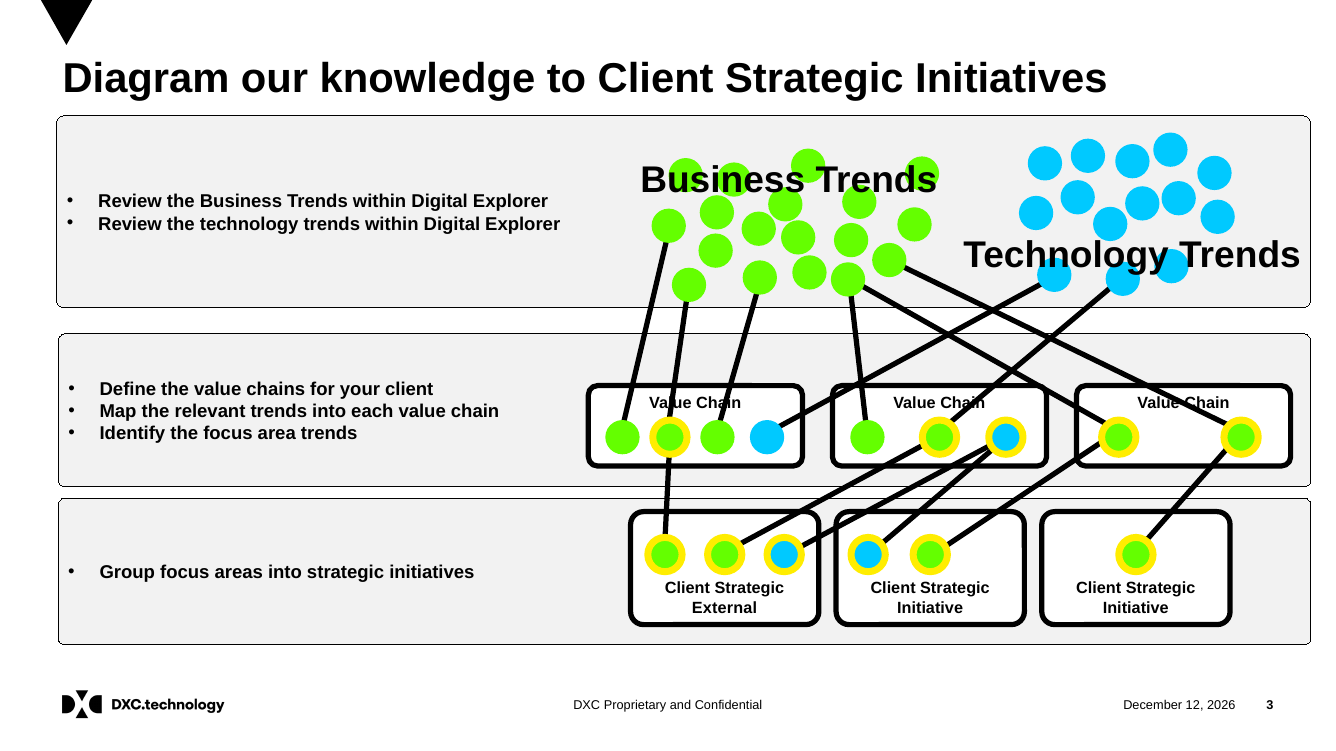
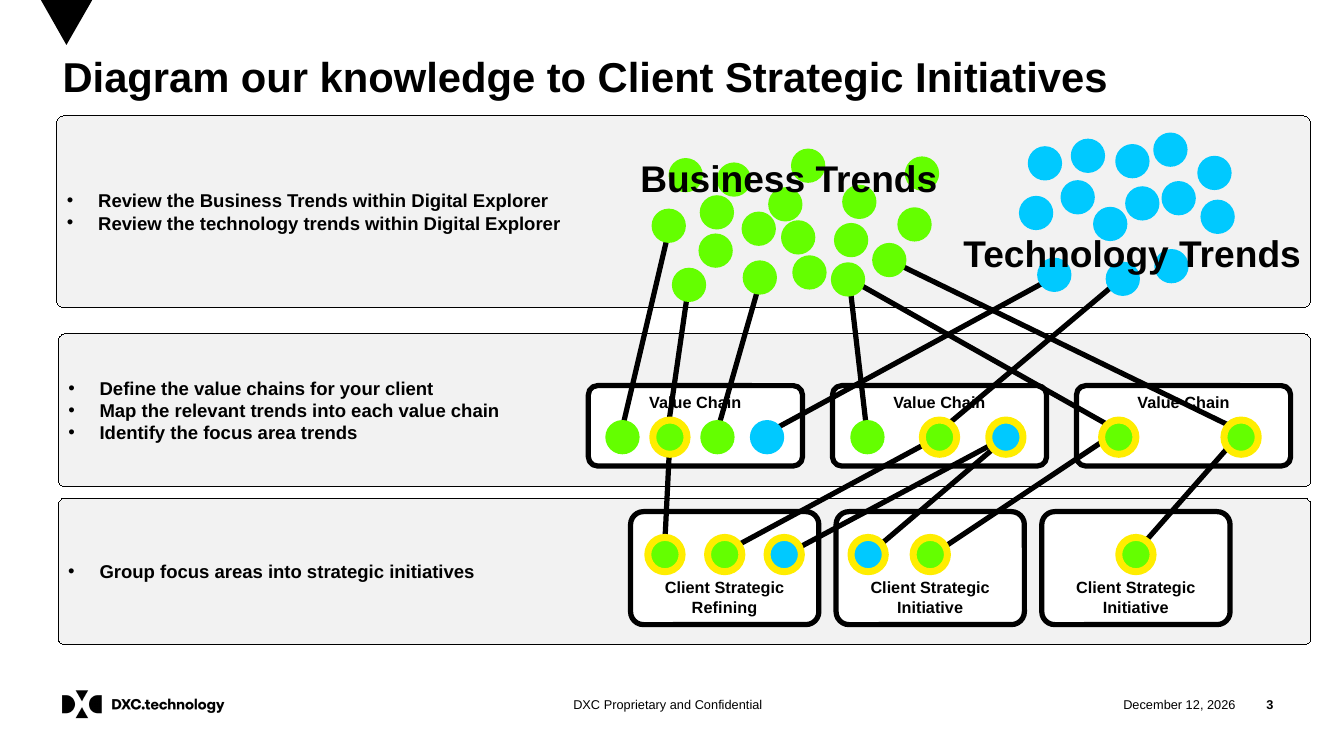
External: External -> Refining
